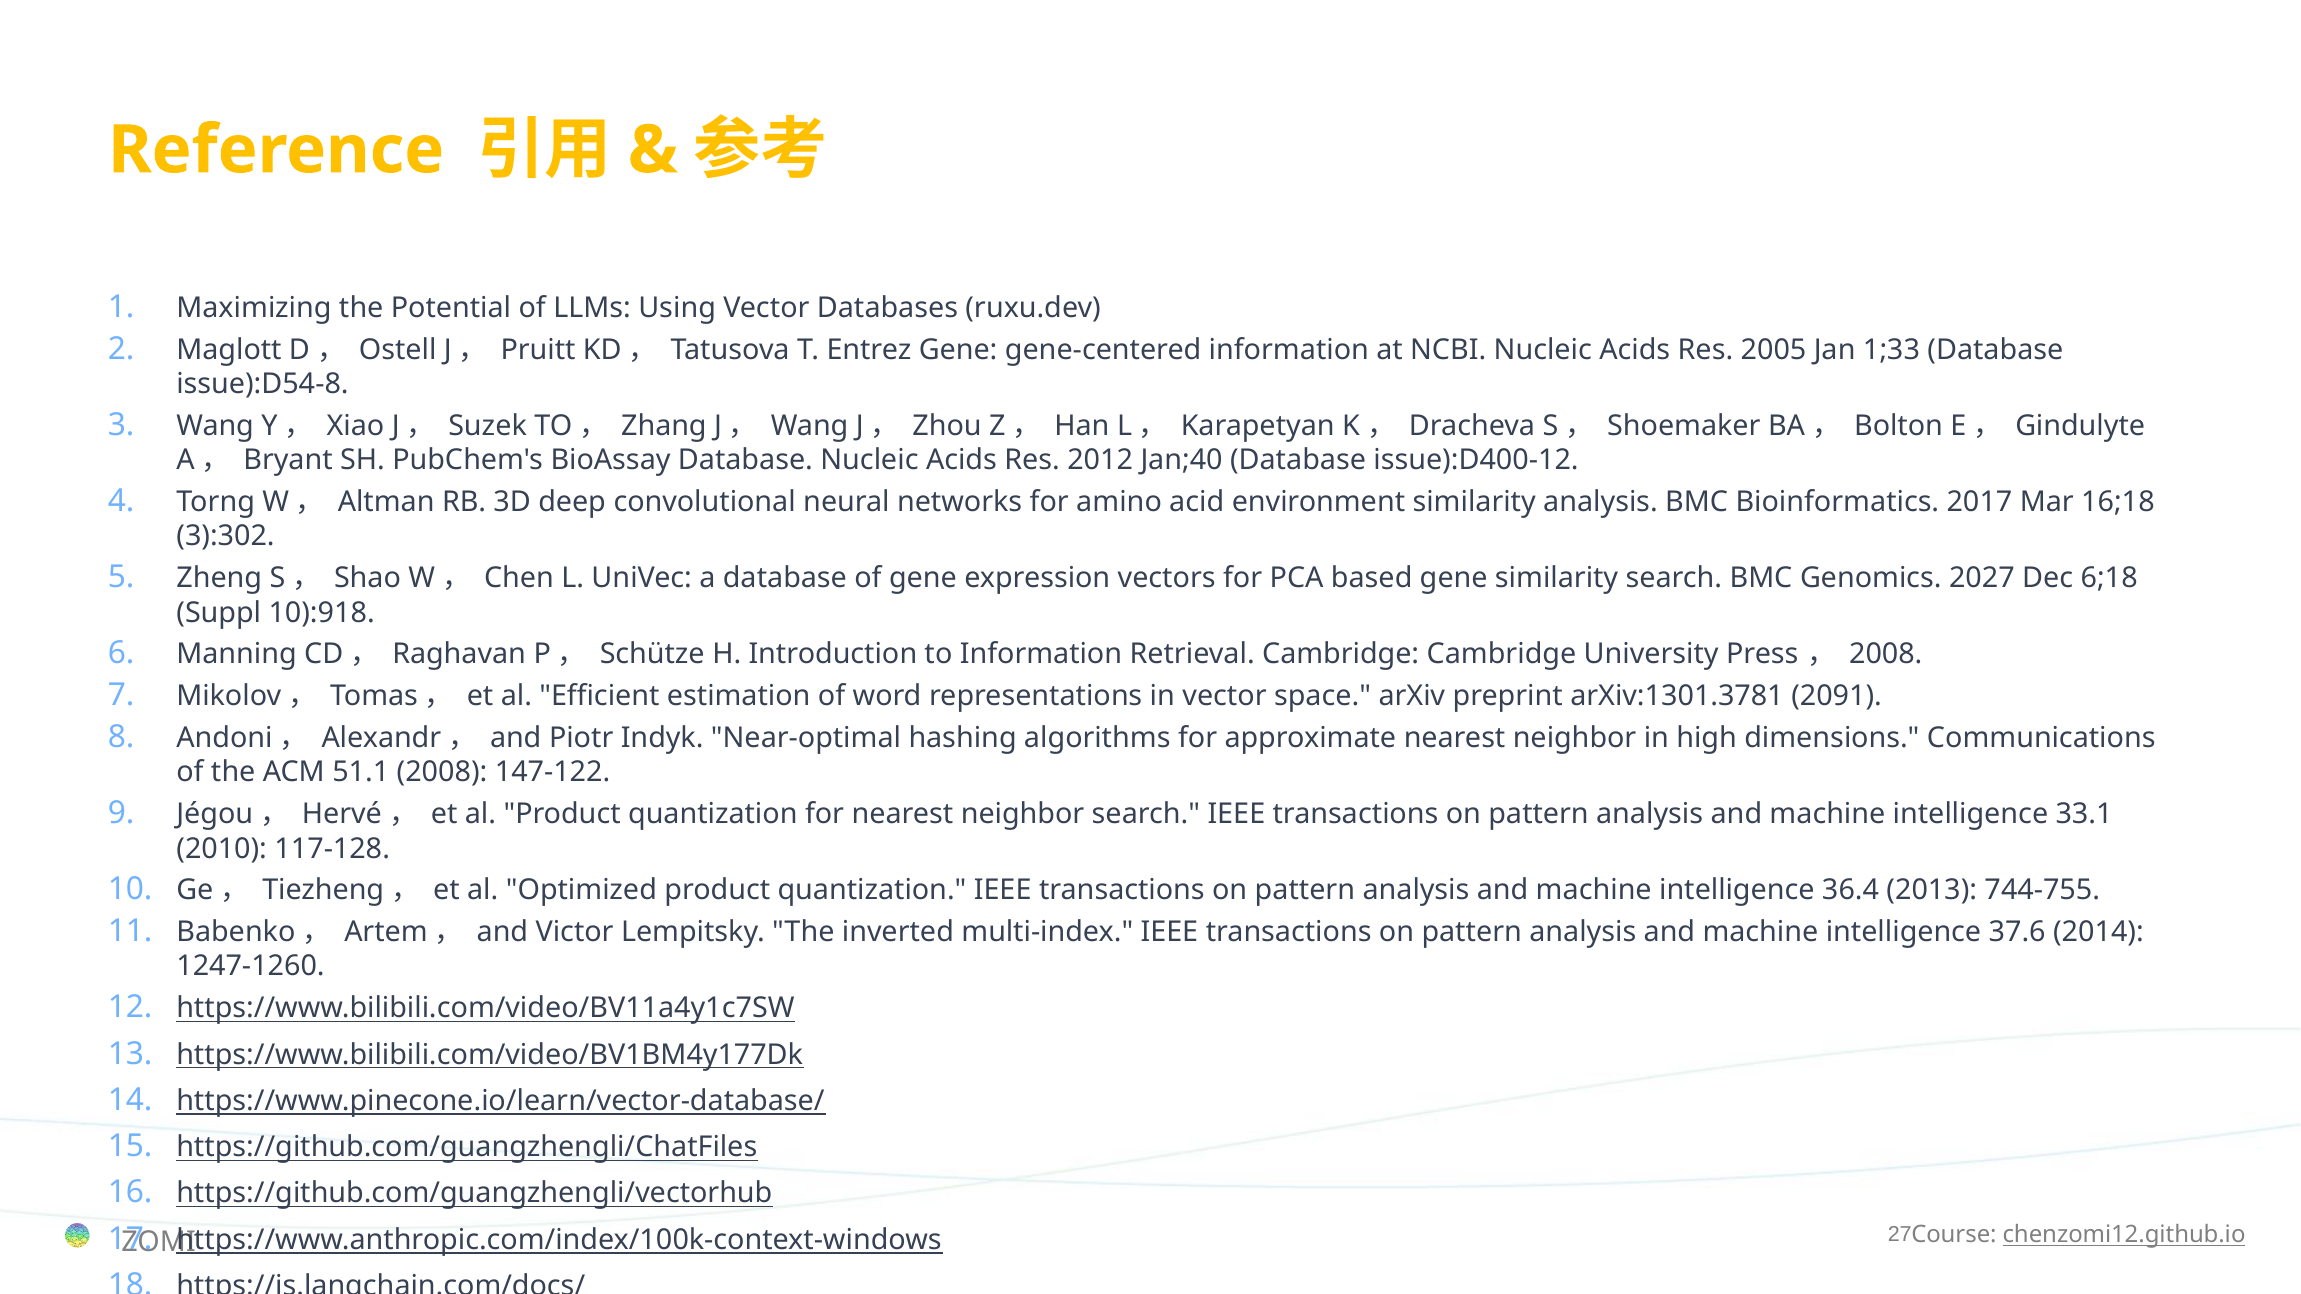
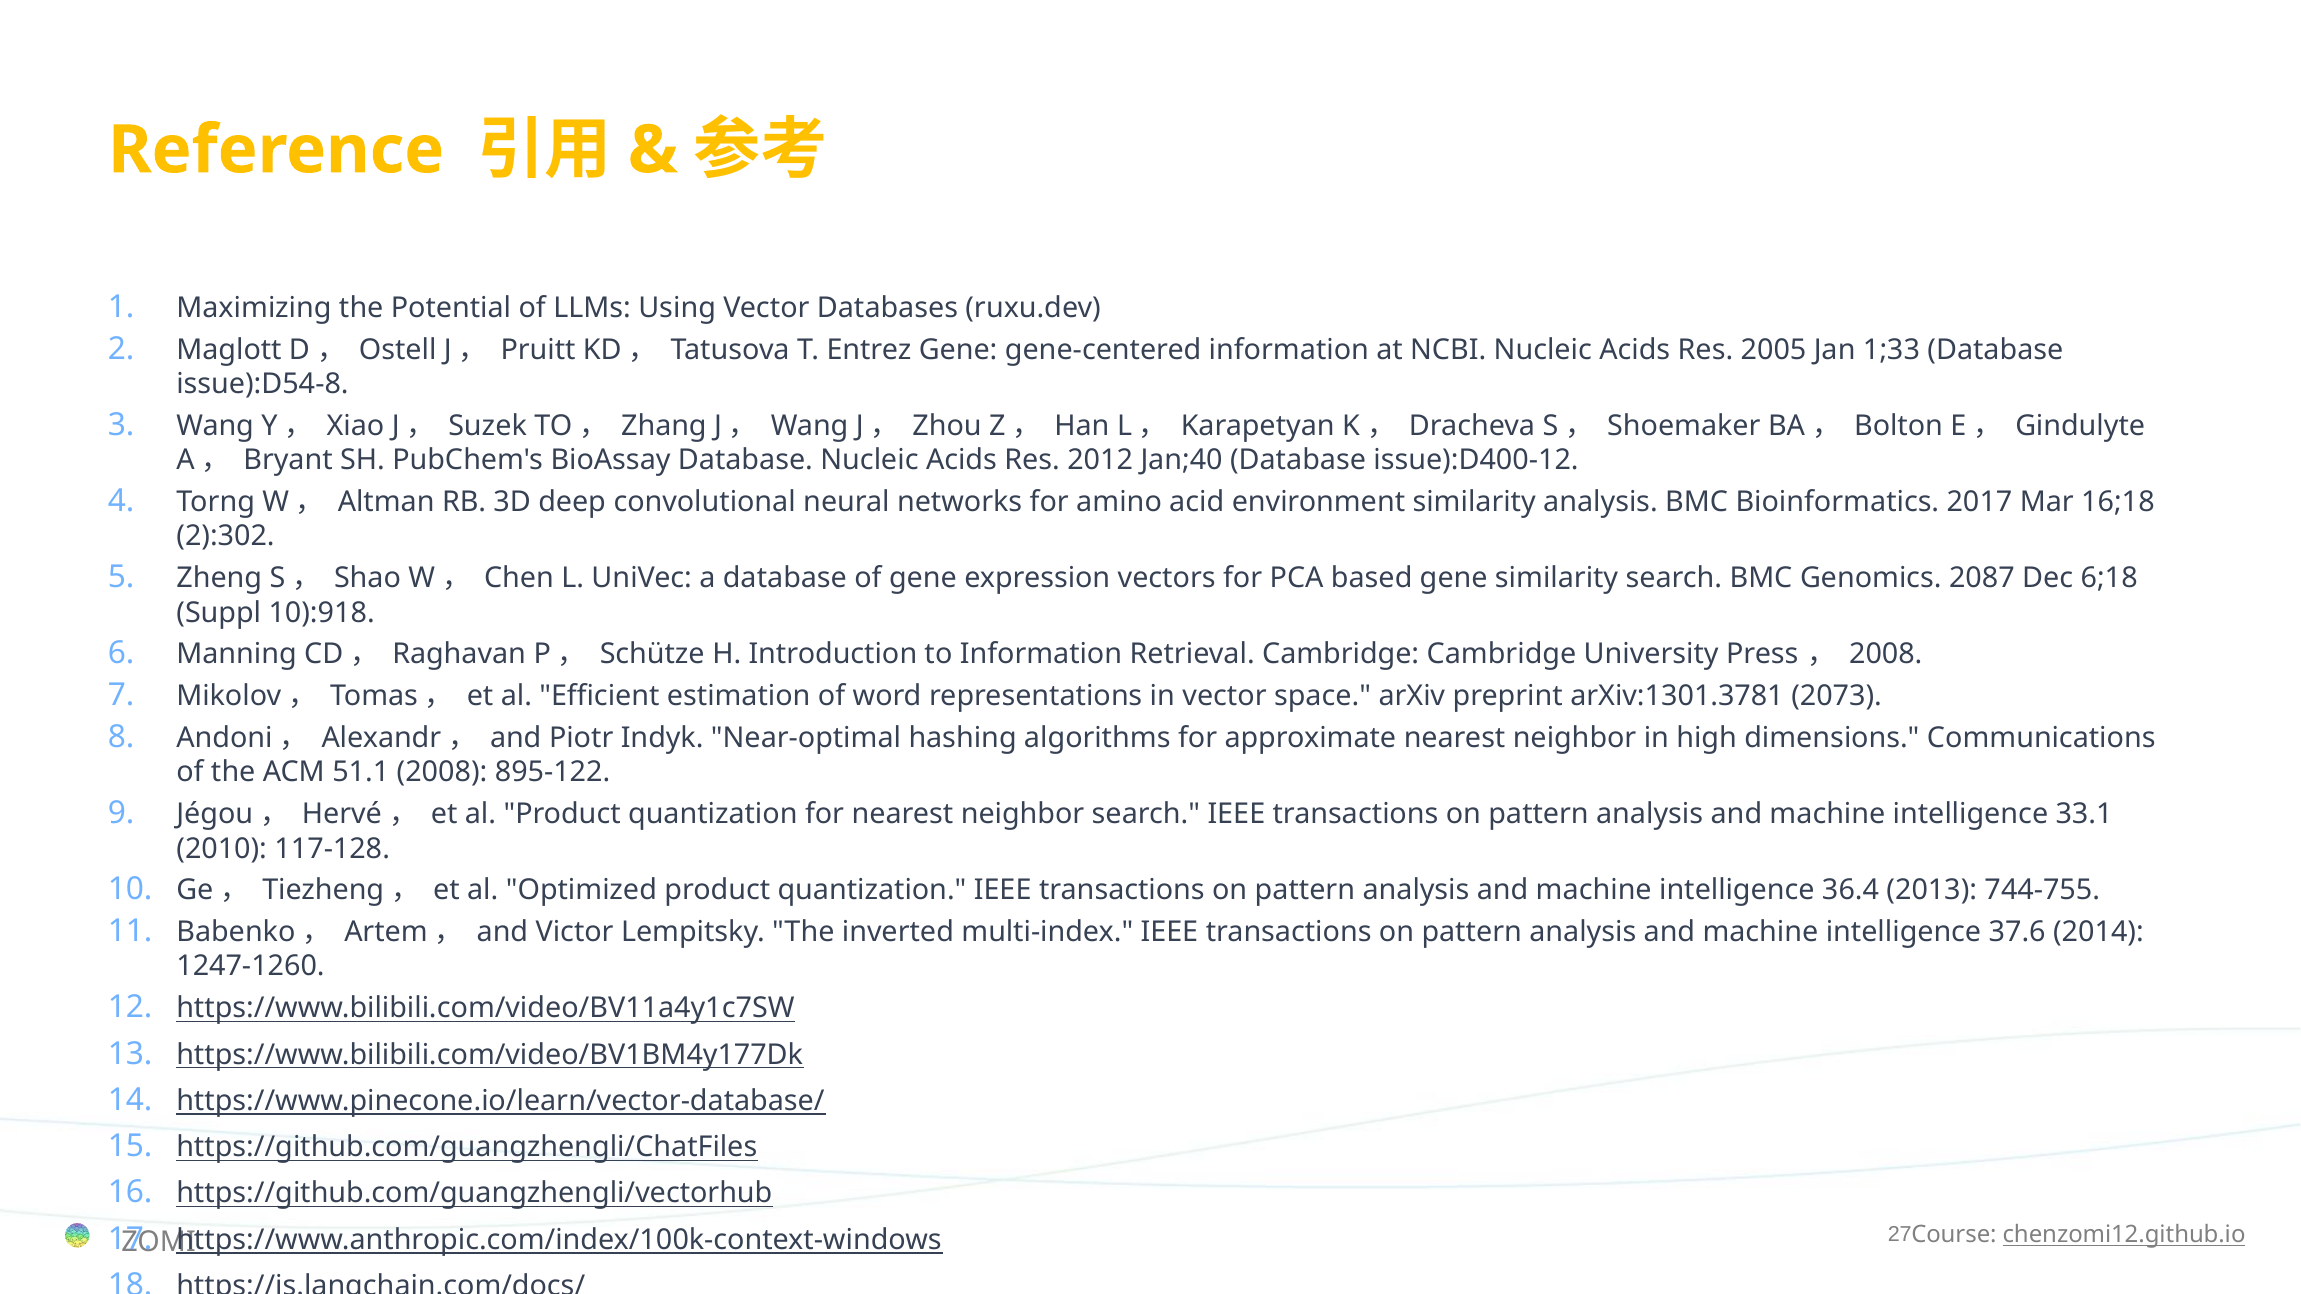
3):302: 3):302 -> 2):302
2027: 2027 -> 2087
2091: 2091 -> 2073
147-122: 147-122 -> 895-122
